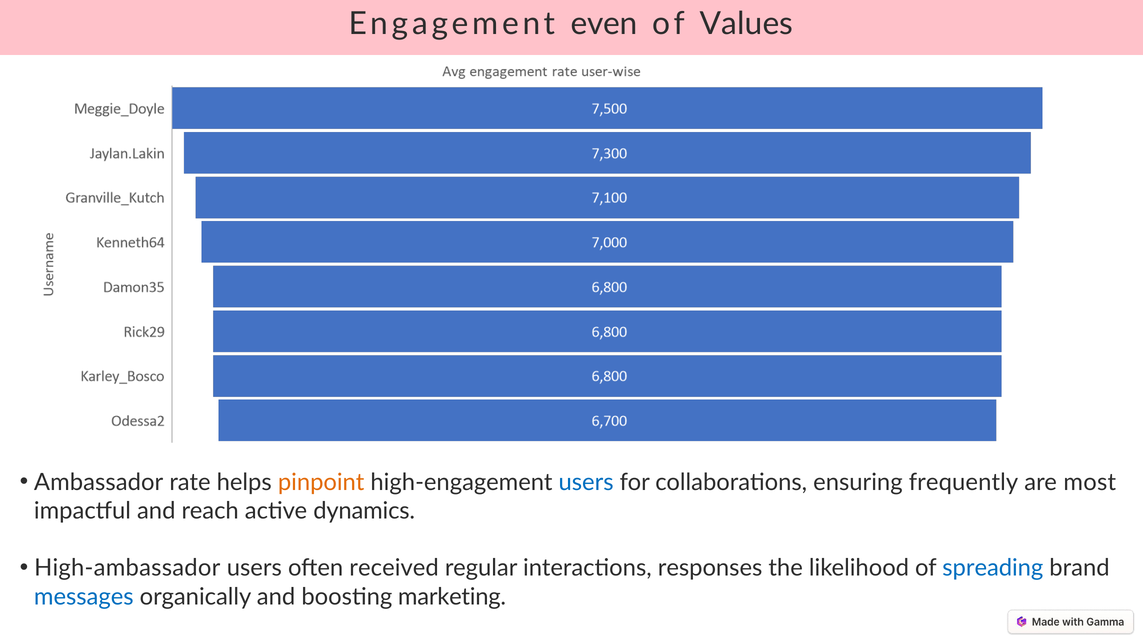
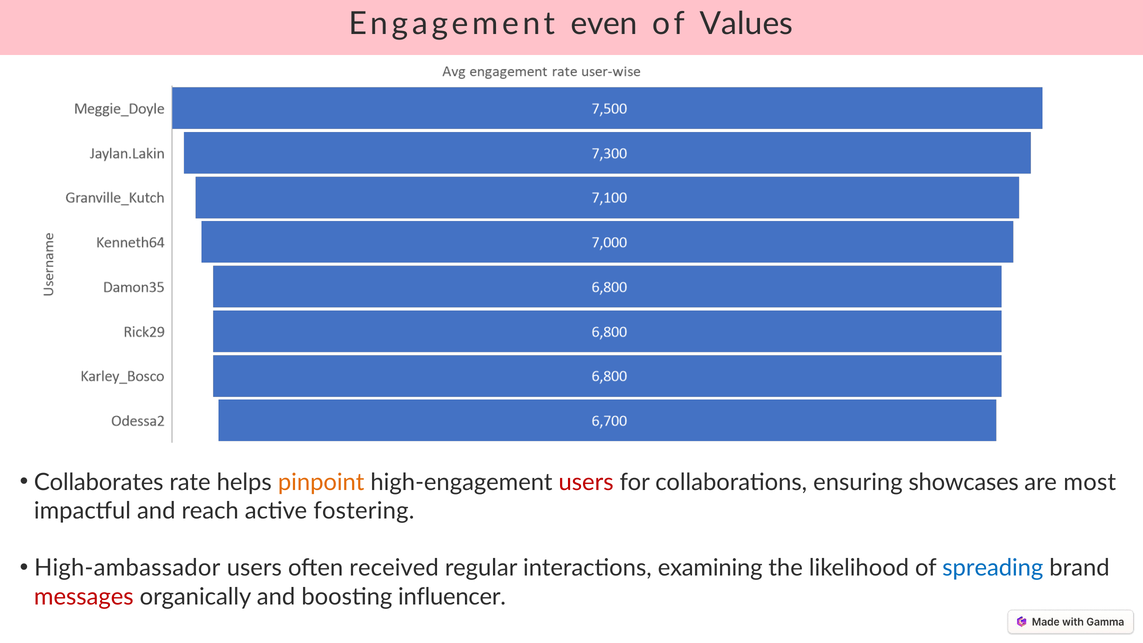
Ambassador: Ambassador -> Collaborates
users at (586, 482) colour: blue -> red
frequently: frequently -> showcases
dynamics: dynamics -> fostering
responses: responses -> examining
messages colour: blue -> red
marketing: marketing -> influencer
